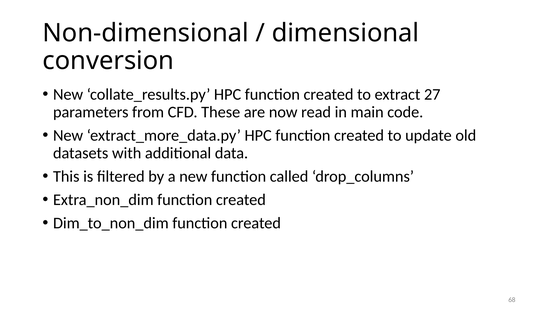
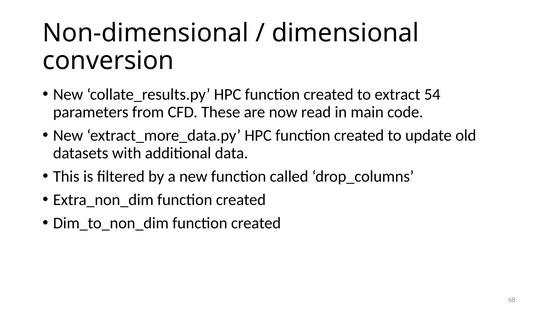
27: 27 -> 54
